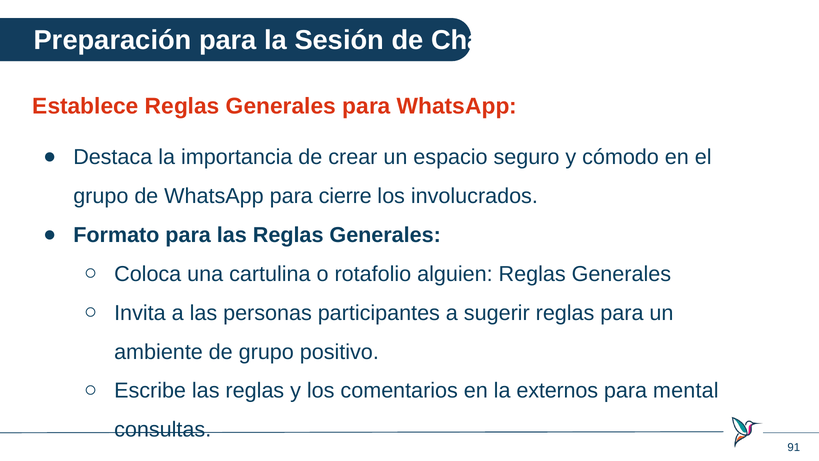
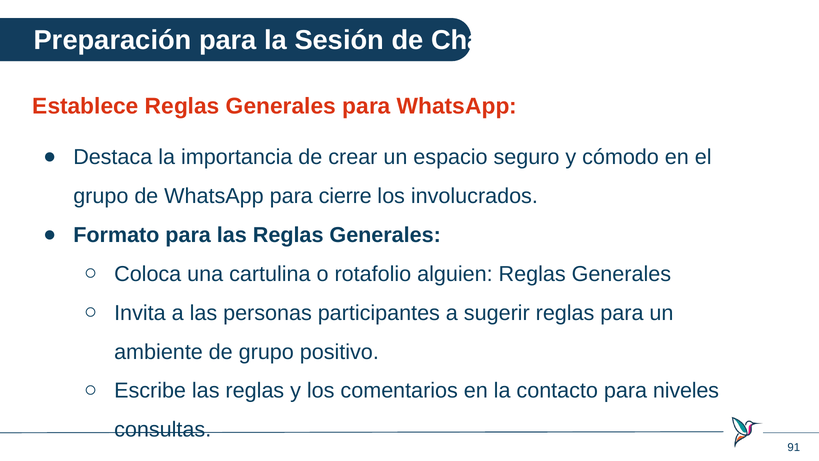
externos: externos -> contacto
mental: mental -> niveles
